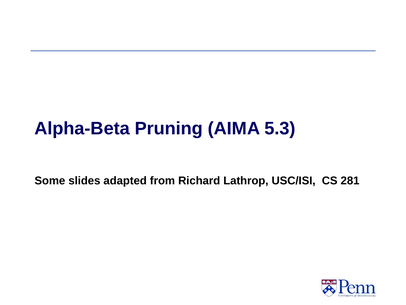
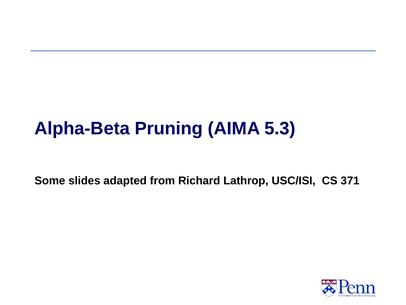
281: 281 -> 371
